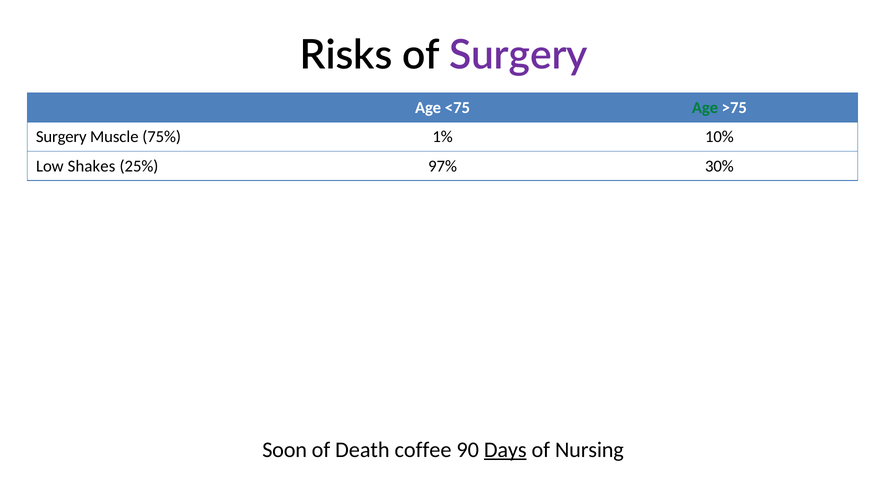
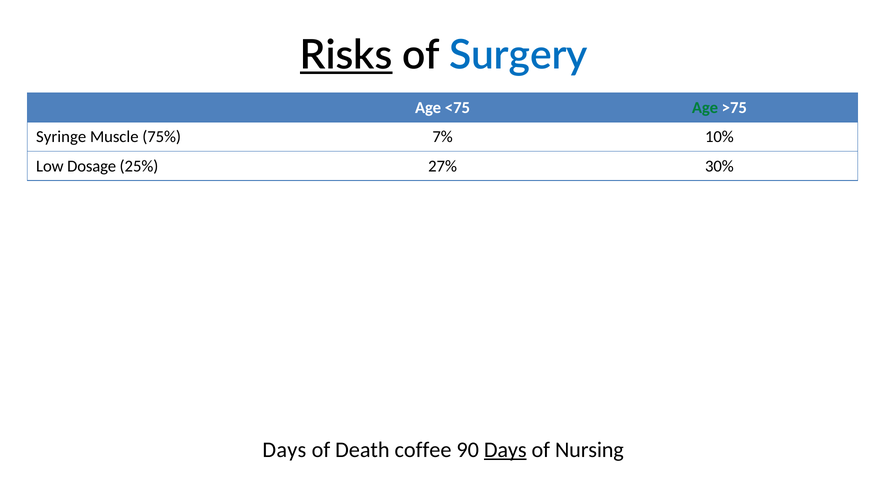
Risks underline: none -> present
Surgery at (518, 55) colour: purple -> blue
Surgery at (61, 137): Surgery -> Syringe
1%: 1% -> 7%
Shakes: Shakes -> Dosage
97%: 97% -> 27%
Soon at (285, 449): Soon -> Days
